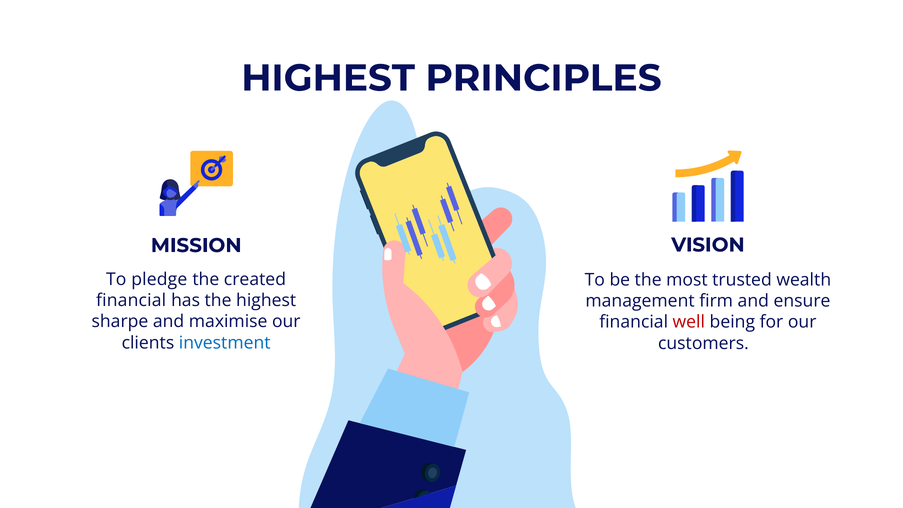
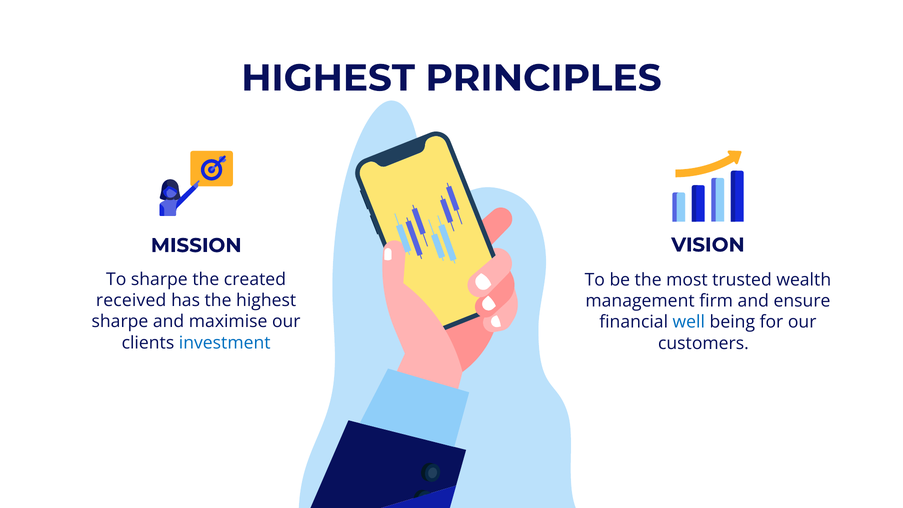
To pledge: pledge -> sharpe
financial at (131, 301): financial -> received
well colour: red -> blue
